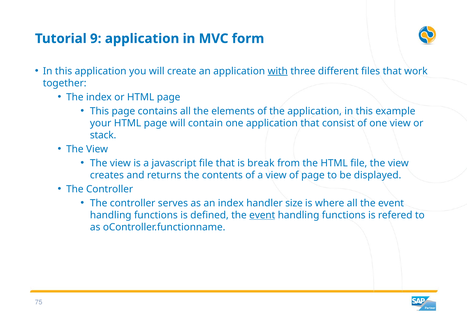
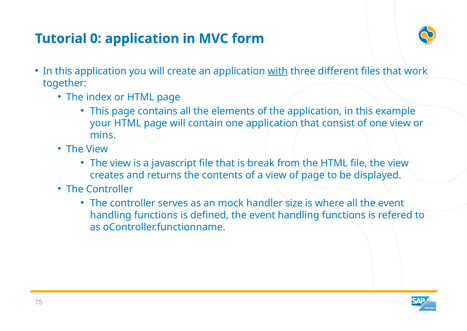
9: 9 -> 0
stack: stack -> mins
an index: index -> mock
event at (262, 215) underline: present -> none
